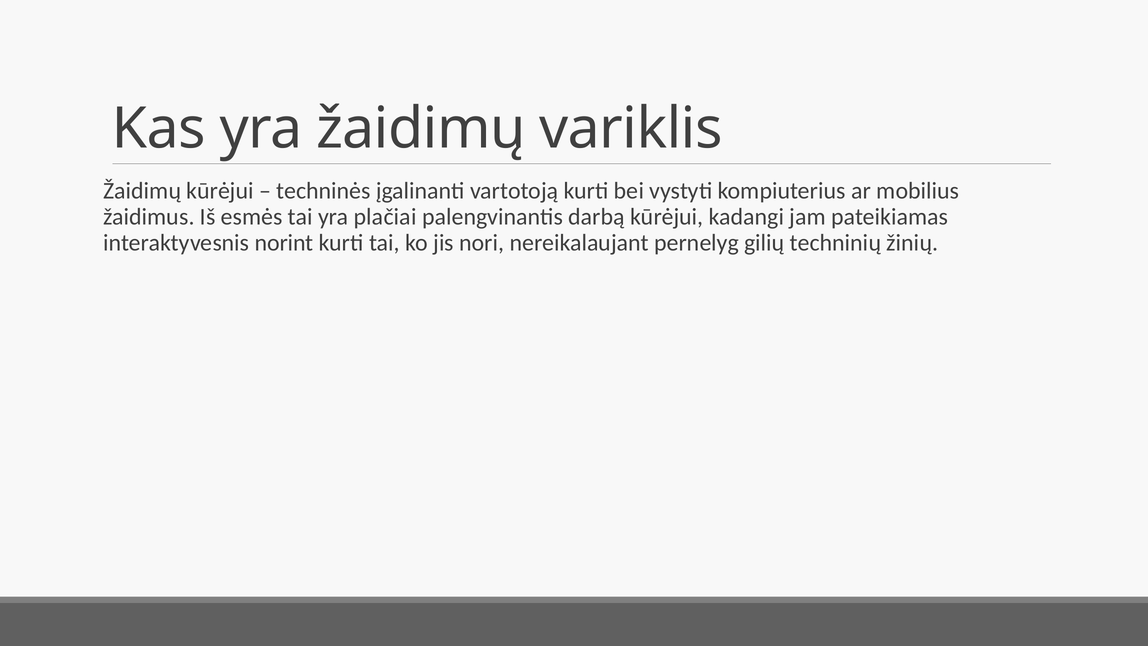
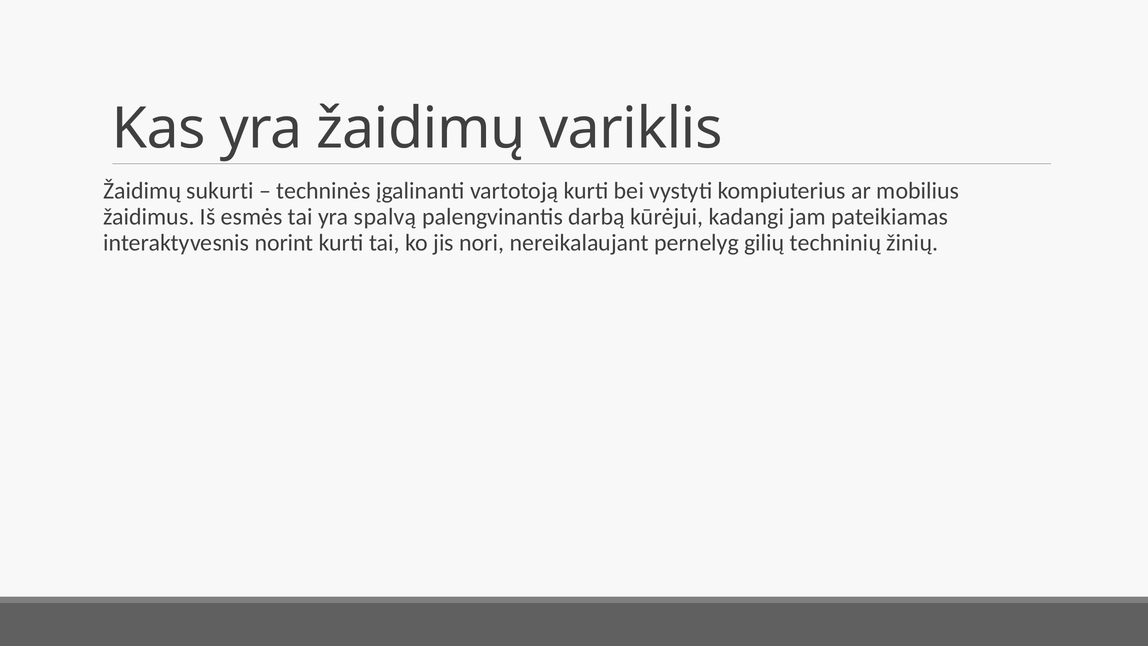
Žaidimų kūrėjui: kūrėjui -> sukurti
plačiai: plačiai -> spalvą
